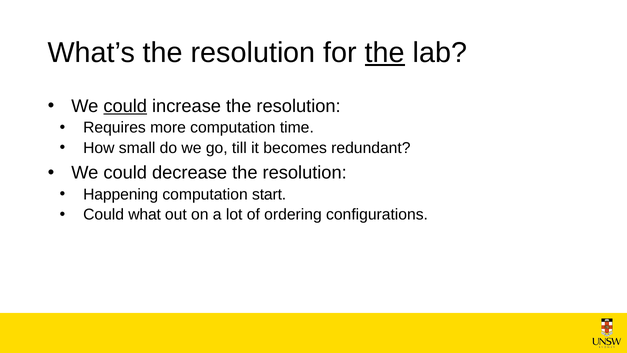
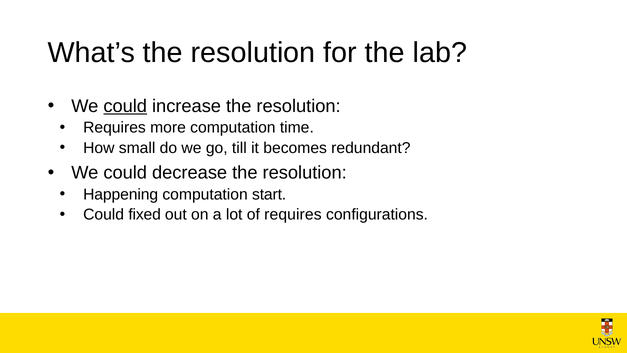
the at (385, 53) underline: present -> none
what: what -> fixed
of ordering: ordering -> requires
